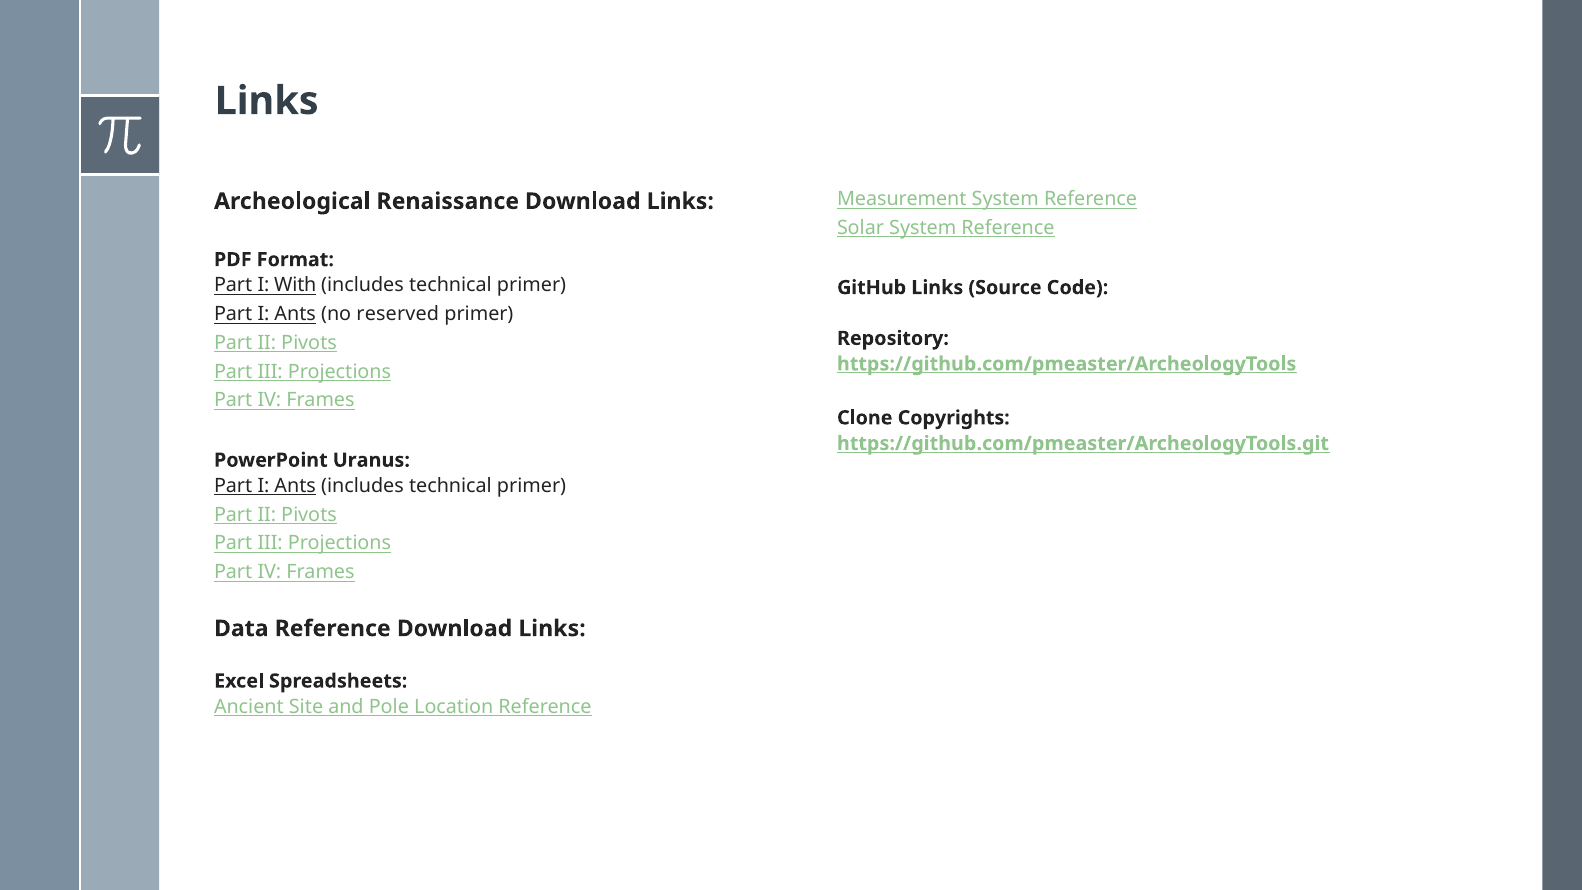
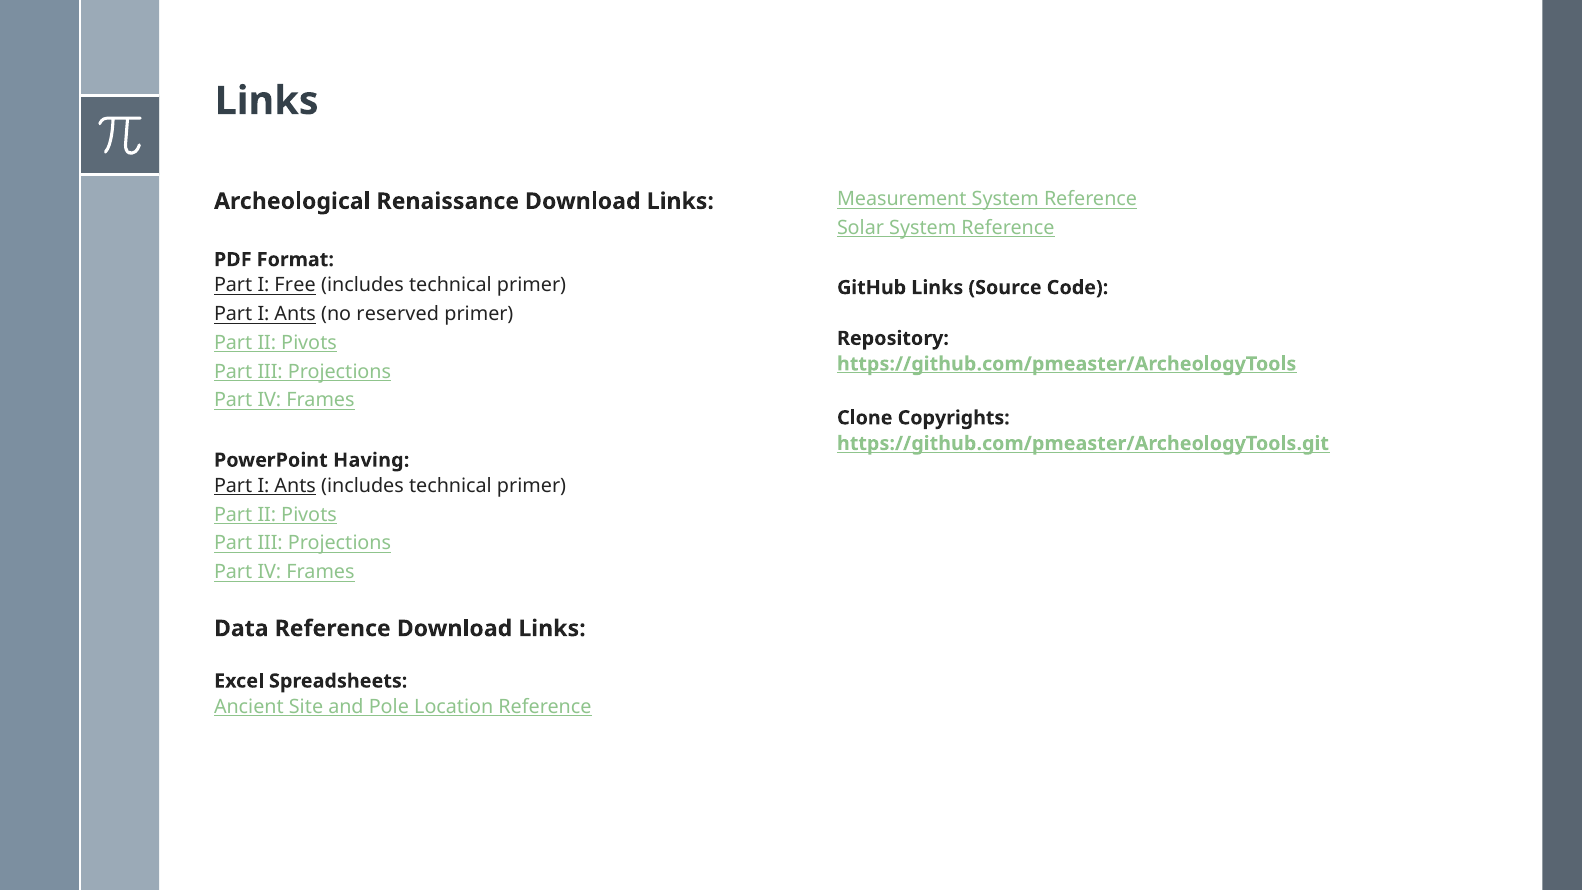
With: With -> Free
Uranus: Uranus -> Having
